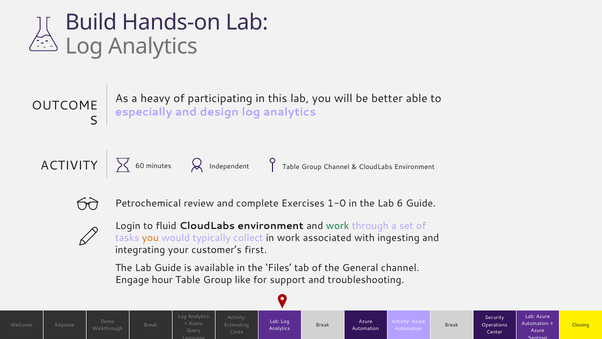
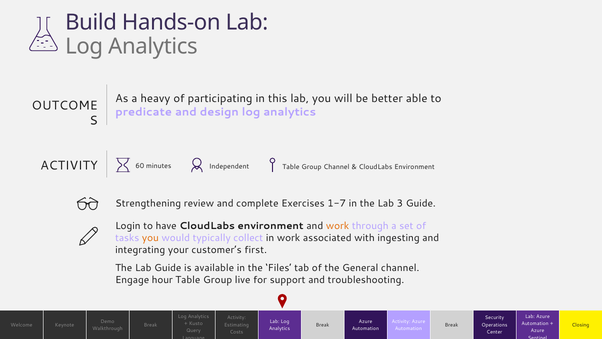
especially: especially -> predicate
Petrochemical: Petrochemical -> Strengthening
1-0: 1-0 -> 1-7
6: 6 -> 3
fluid: fluid -> have
work at (338, 226) colour: green -> orange
like: like -> live
